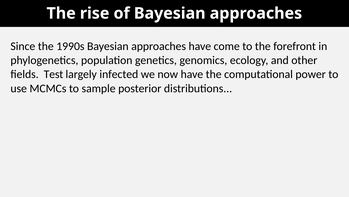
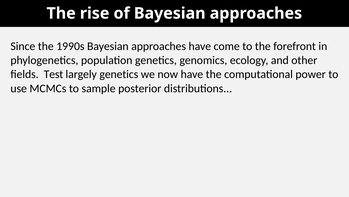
largely infected: infected -> genetics
